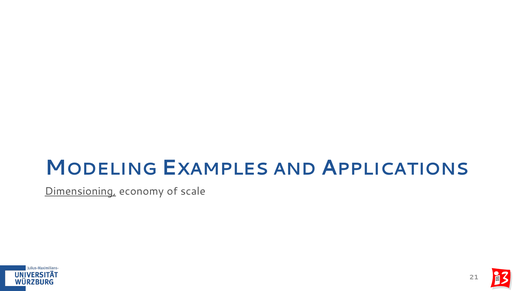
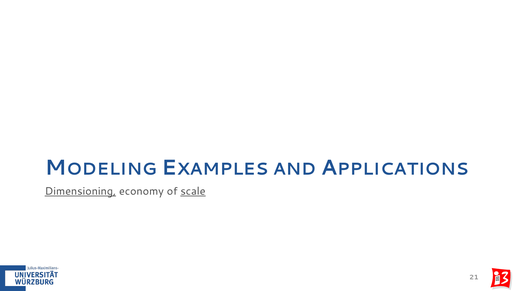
scale underline: none -> present
